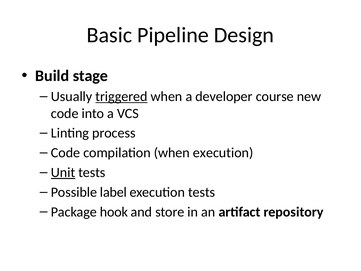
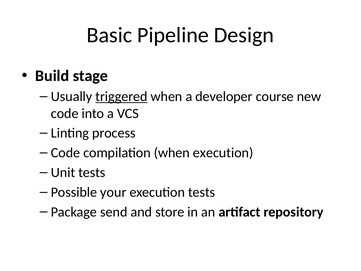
Unit underline: present -> none
label: label -> your
hook: hook -> send
